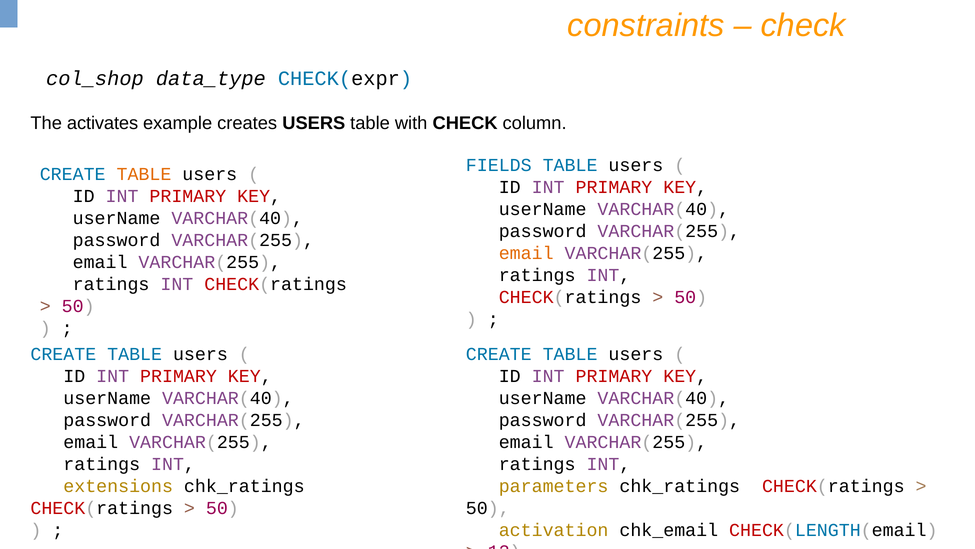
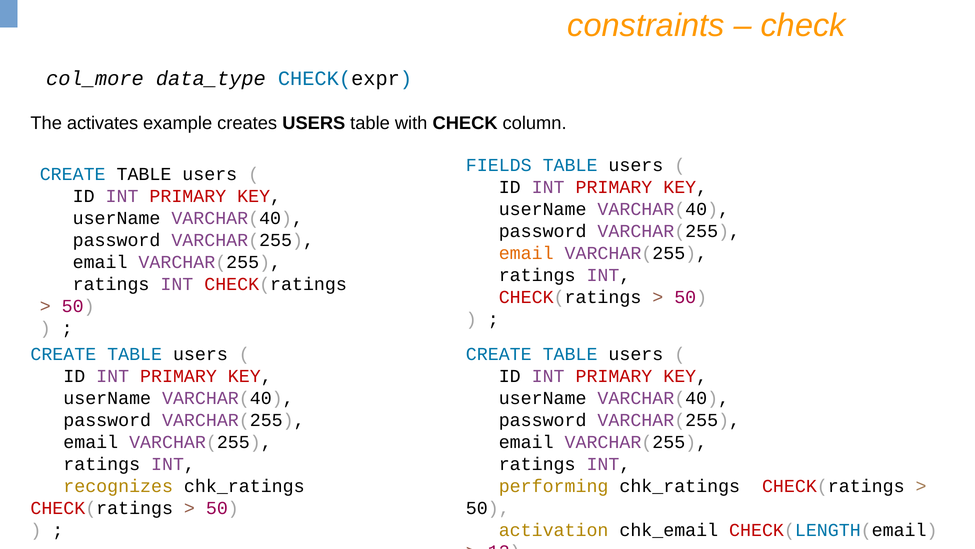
col_shop: col_shop -> col_more
TABLE at (144, 174) colour: orange -> black
extensions: extensions -> recognizes
parameters: parameters -> performing
